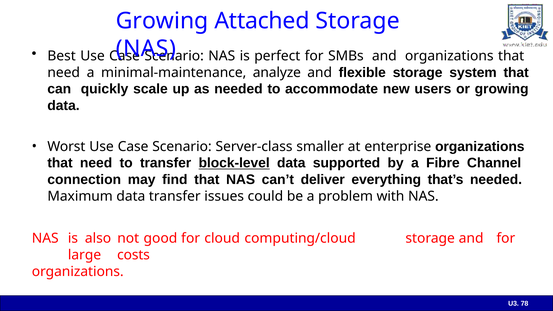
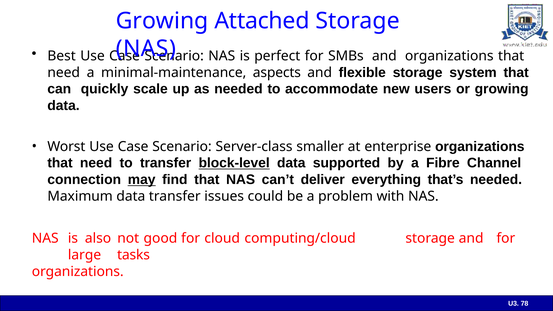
analyze: analyze -> aspects
may underline: none -> present
costs: costs -> tasks
